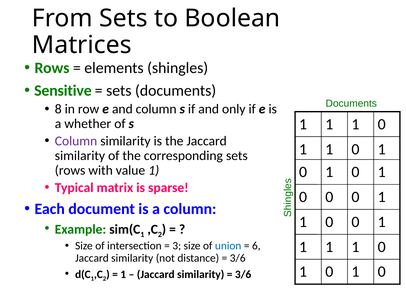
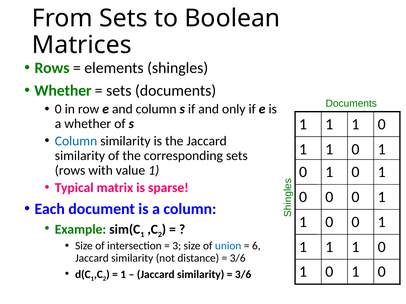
Sensitive at (63, 91): Sensitive -> Whether
8 at (58, 109): 8 -> 0
Column at (76, 141) colour: purple -> blue
